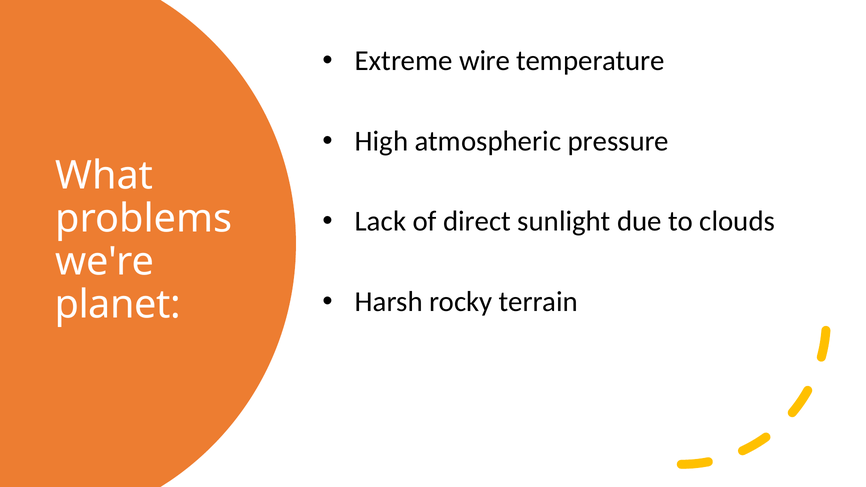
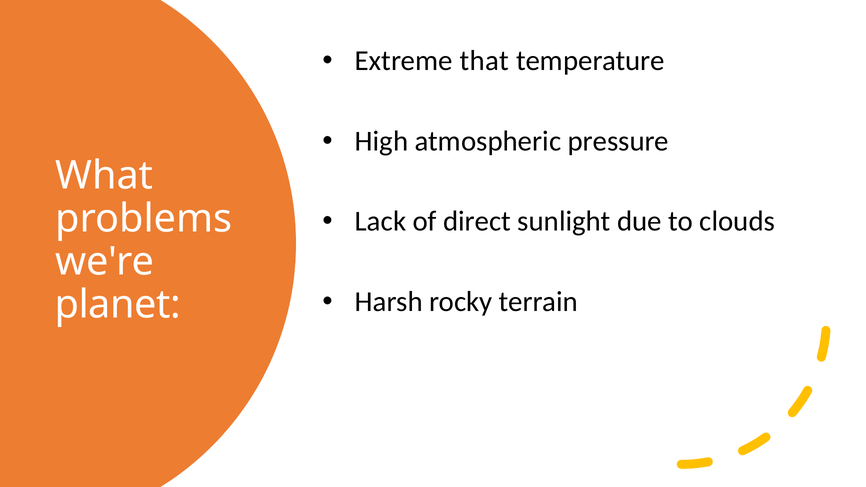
wire: wire -> that
